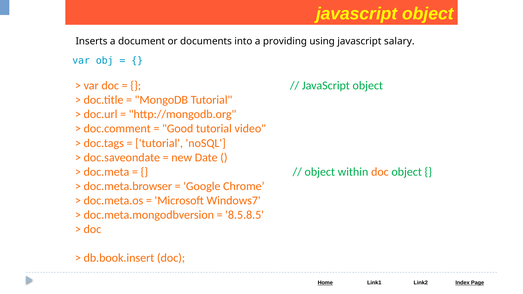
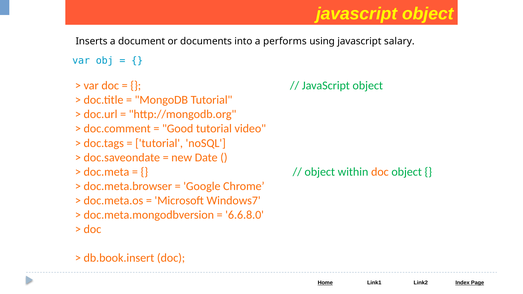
providing: providing -> performs
8.5.8.5: 8.5.8.5 -> 6.6.8.0
